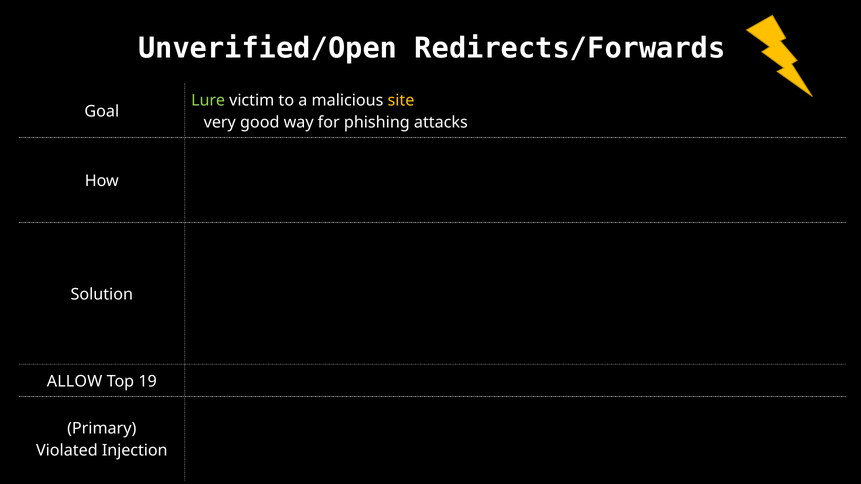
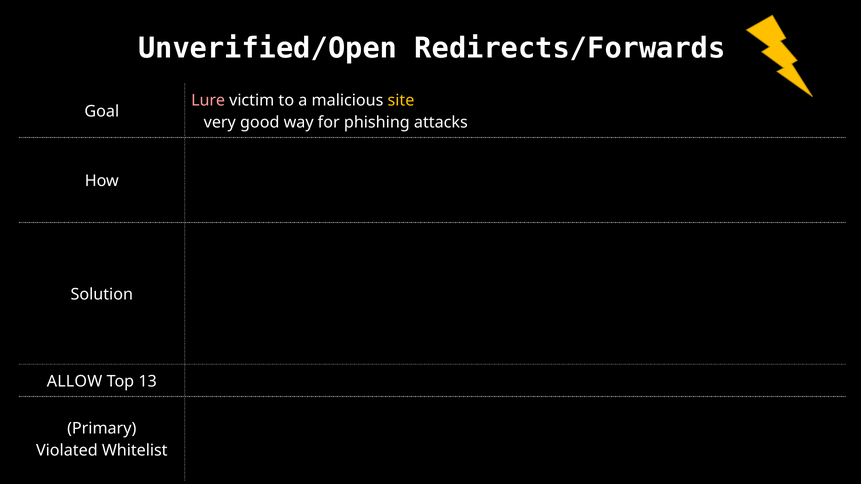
Lure colour: light green -> pink
19: 19 -> 13
Injection: Injection -> Whitelist
